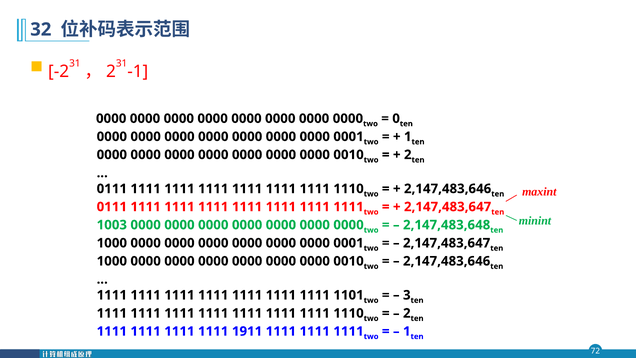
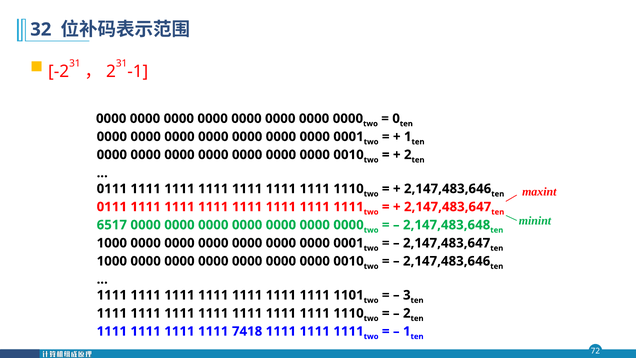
1003: 1003 -> 6517
1911: 1911 -> 7418
